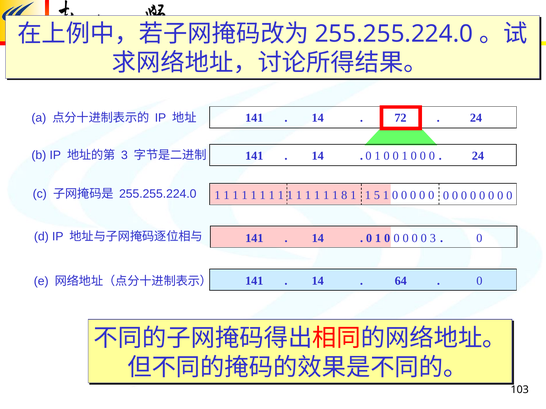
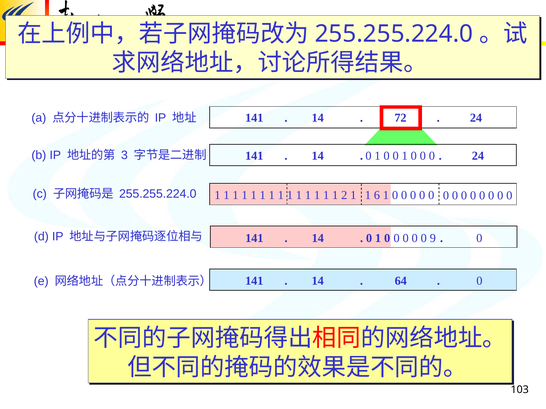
8: 8 -> 2
5: 5 -> 6
0 3: 3 -> 9
